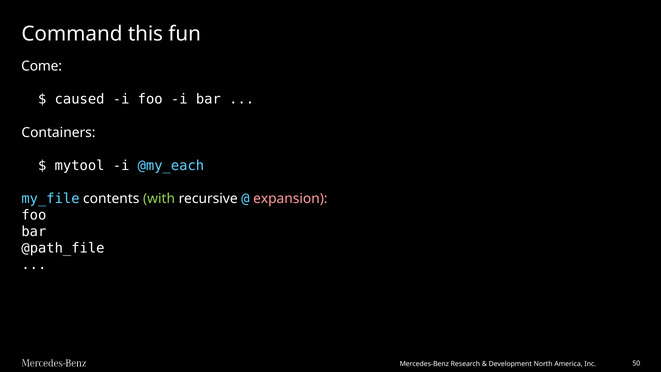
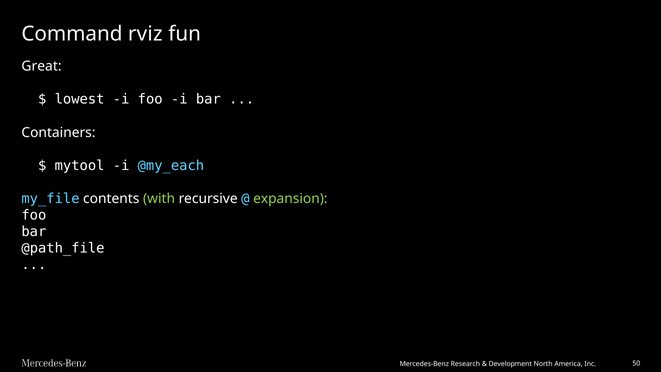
this: this -> rviz
Come: Come -> Great
caused: caused -> lowest
expansion colour: pink -> light green
